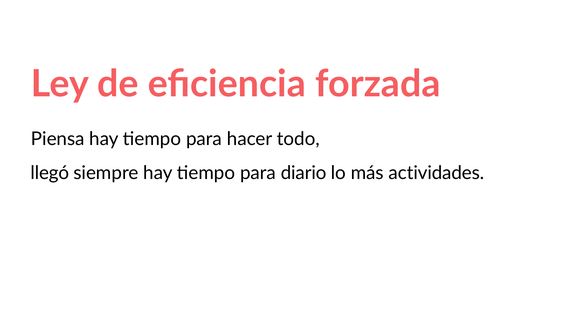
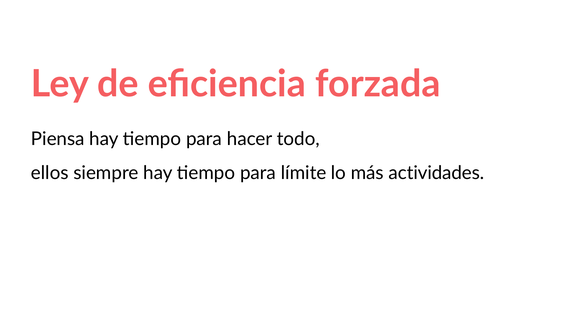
llegó: llegó -> ellos
diario: diario -> límite
